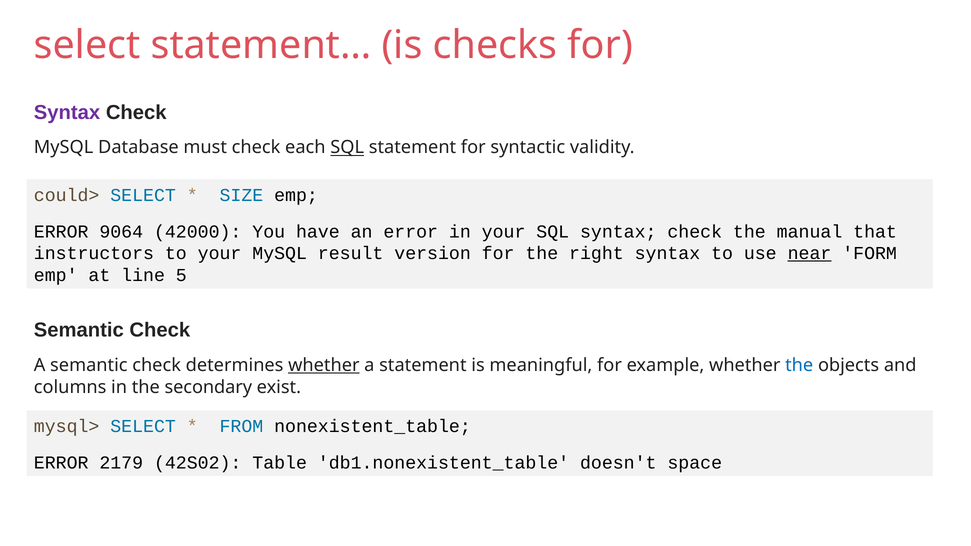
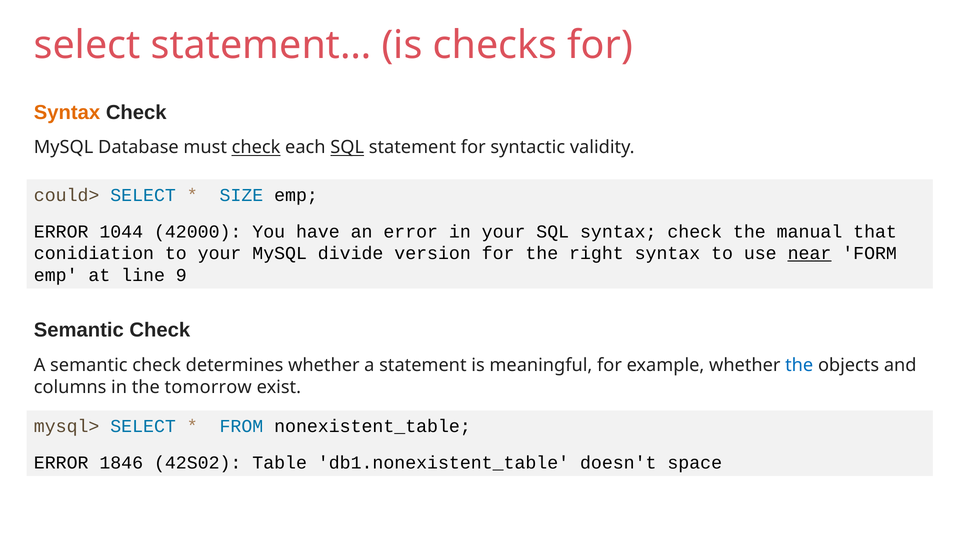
Syntax at (67, 112) colour: purple -> orange
check at (256, 148) underline: none -> present
9064: 9064 -> 1044
instructors: instructors -> conidiation
result: result -> divide
5: 5 -> 9
whether at (324, 365) underline: present -> none
secondary: secondary -> tomorrow
2179: 2179 -> 1846
